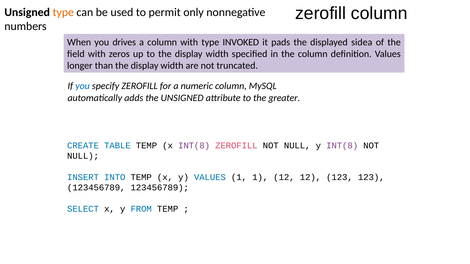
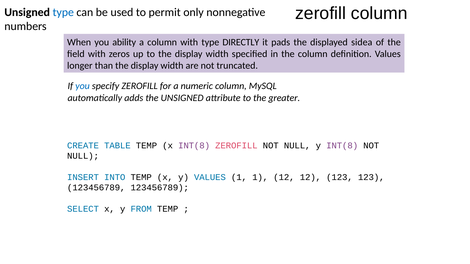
type at (63, 12) colour: orange -> blue
drives: drives -> ability
INVOKED: INVOKED -> DIRECTLY
